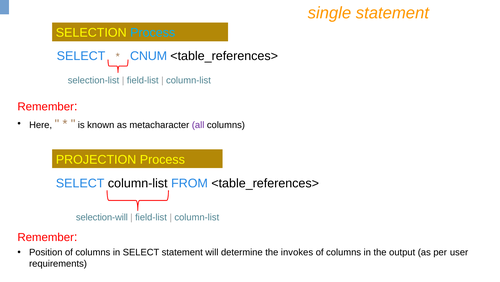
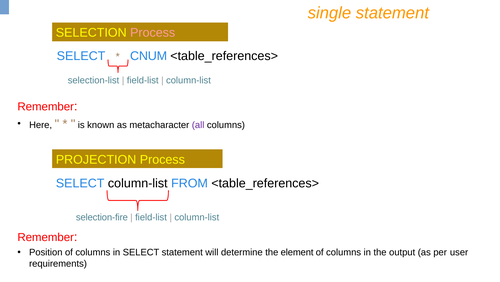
Process at (153, 33) colour: light blue -> pink
selection-will: selection-will -> selection-fire
invokes: invokes -> element
